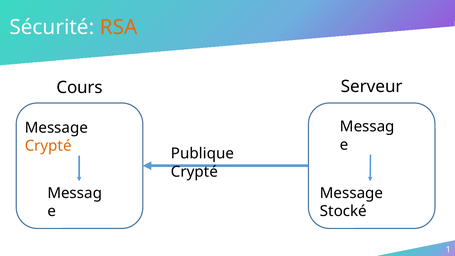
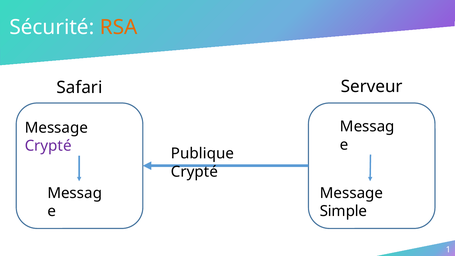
Cours: Cours -> Safari
Crypté at (48, 146) colour: orange -> purple
Stocké: Stocké -> Simple
